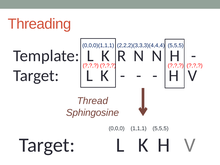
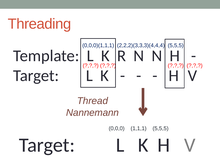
Sphingosine: Sphingosine -> Nannemann
